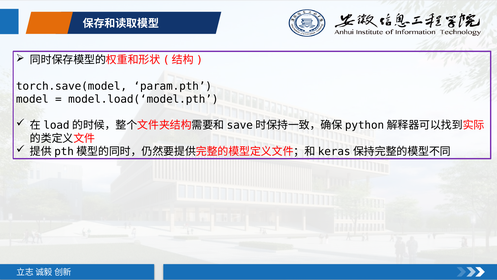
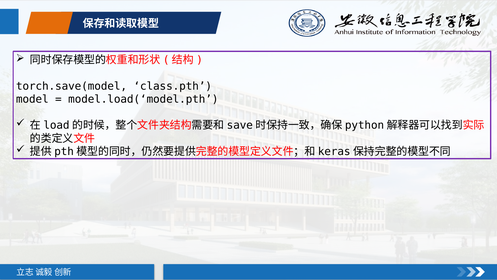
param.pth: param.pth -> class.pth
